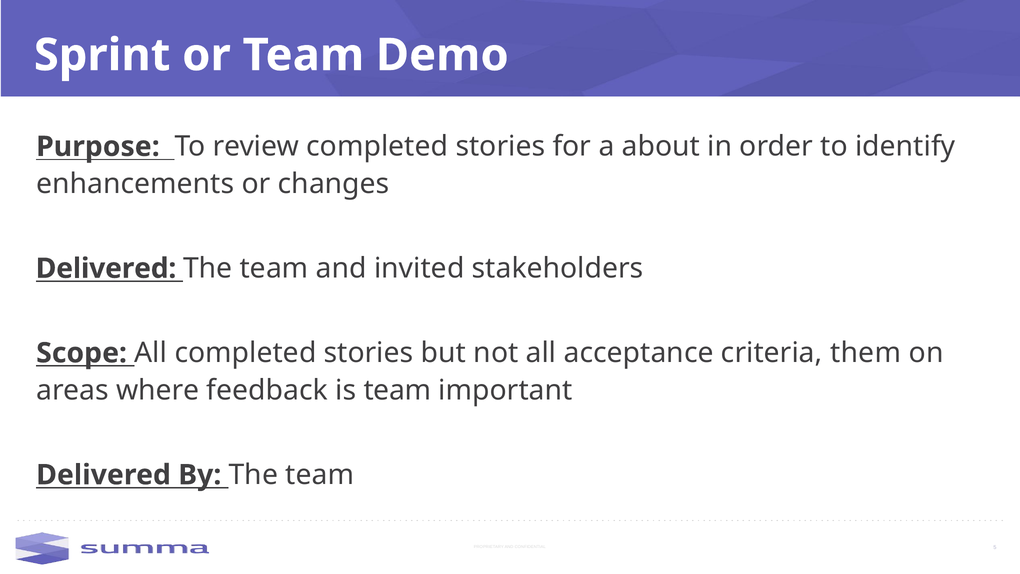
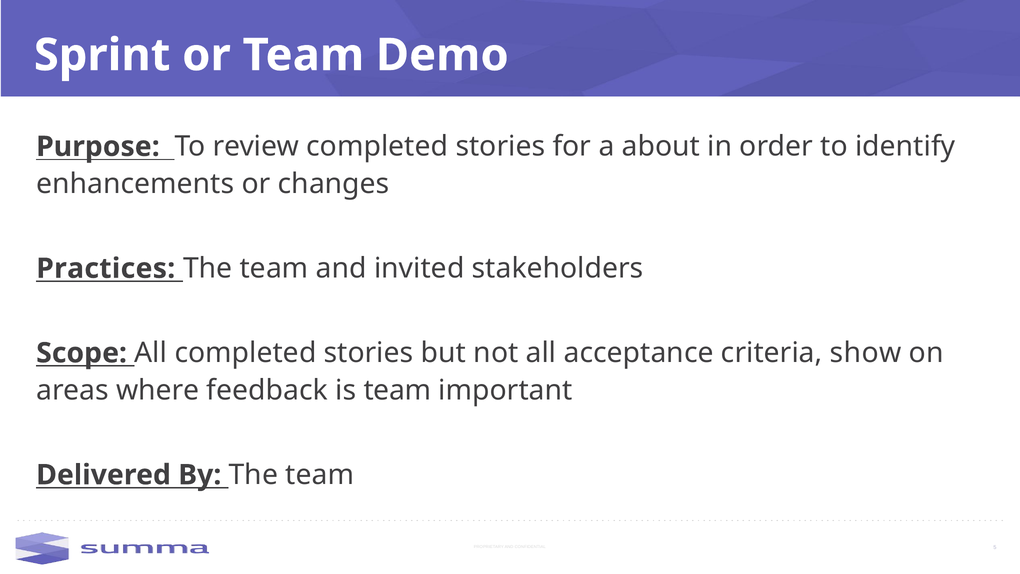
Delivered at (106, 269): Delivered -> Practices
them: them -> show
